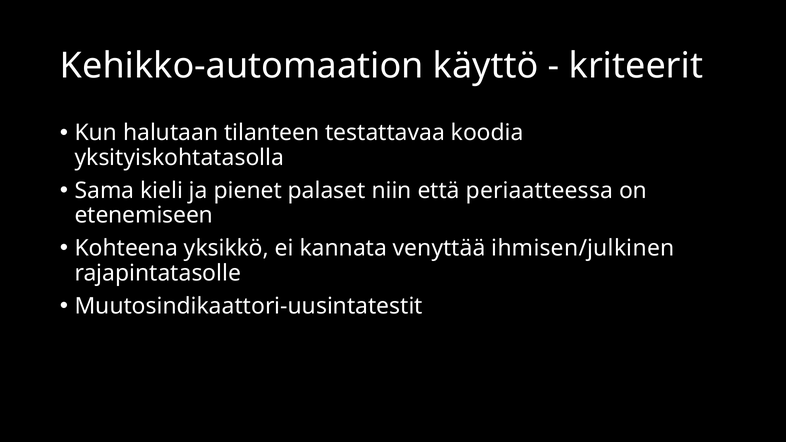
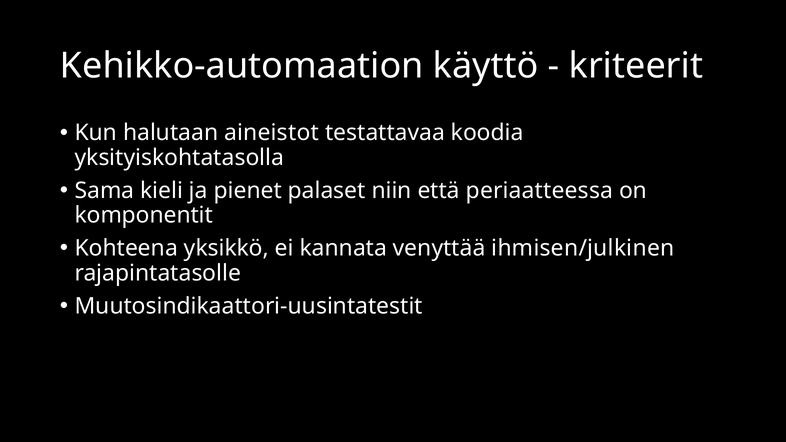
tilanteen: tilanteen -> aineistot
etenemiseen: etenemiseen -> komponentit
